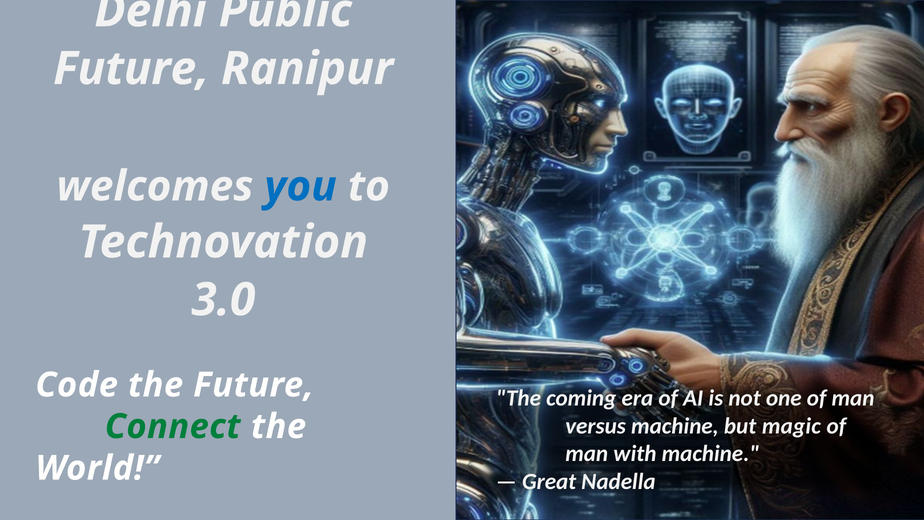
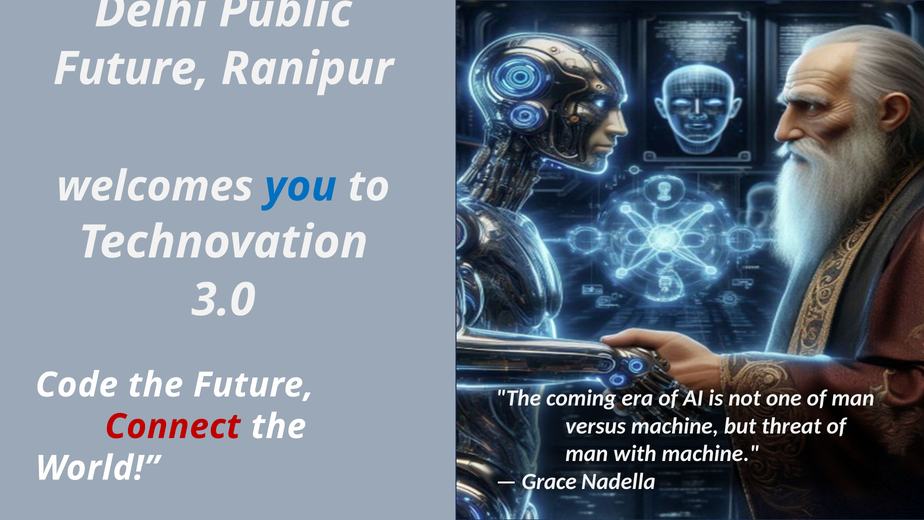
magic: magic -> threat
Connect colour: green -> red
Great: Great -> Grace
